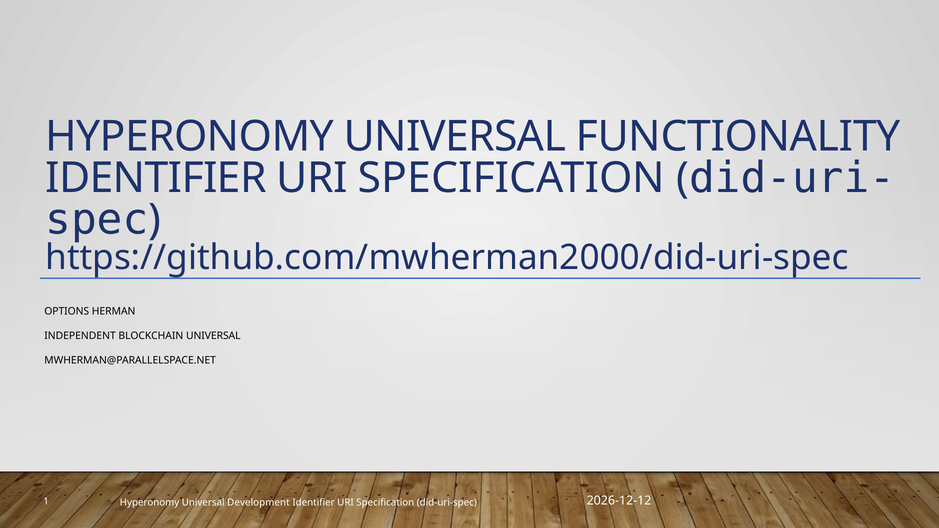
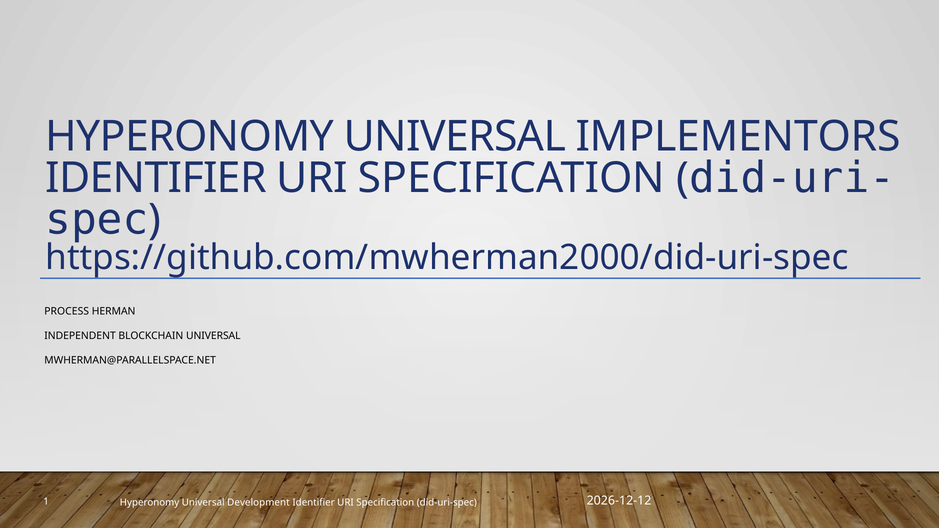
FUNCTIONALITY: FUNCTIONALITY -> IMPLEMENTORS
OPTIONS: OPTIONS -> PROCESS
